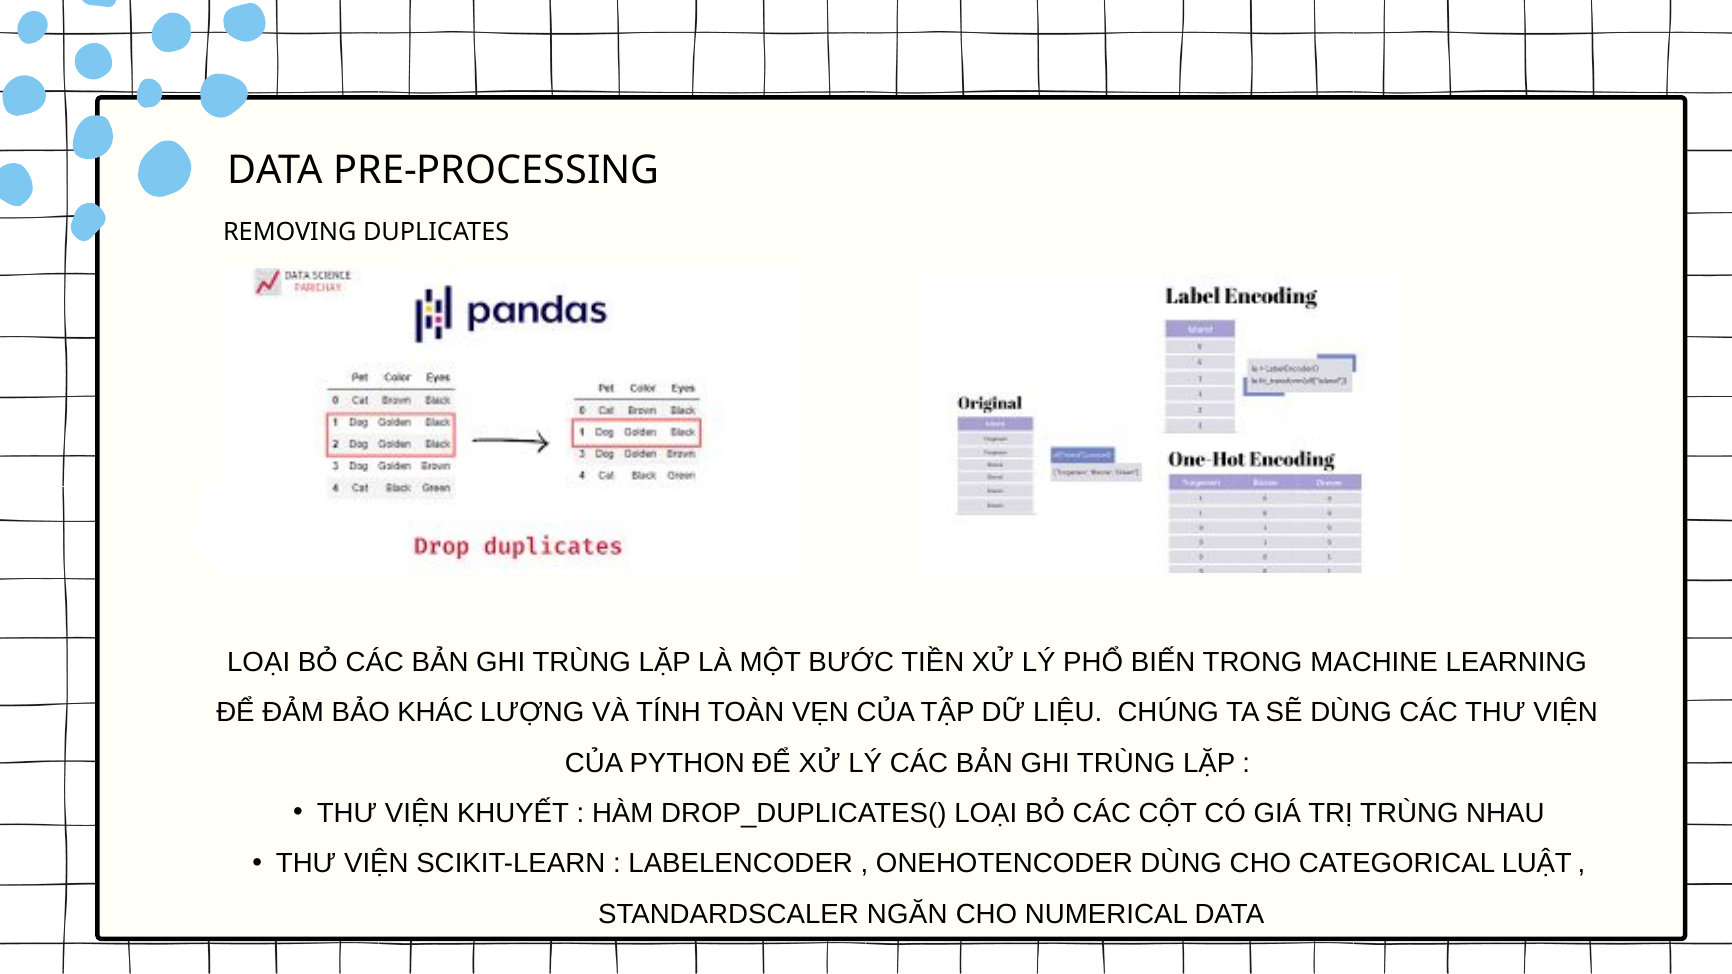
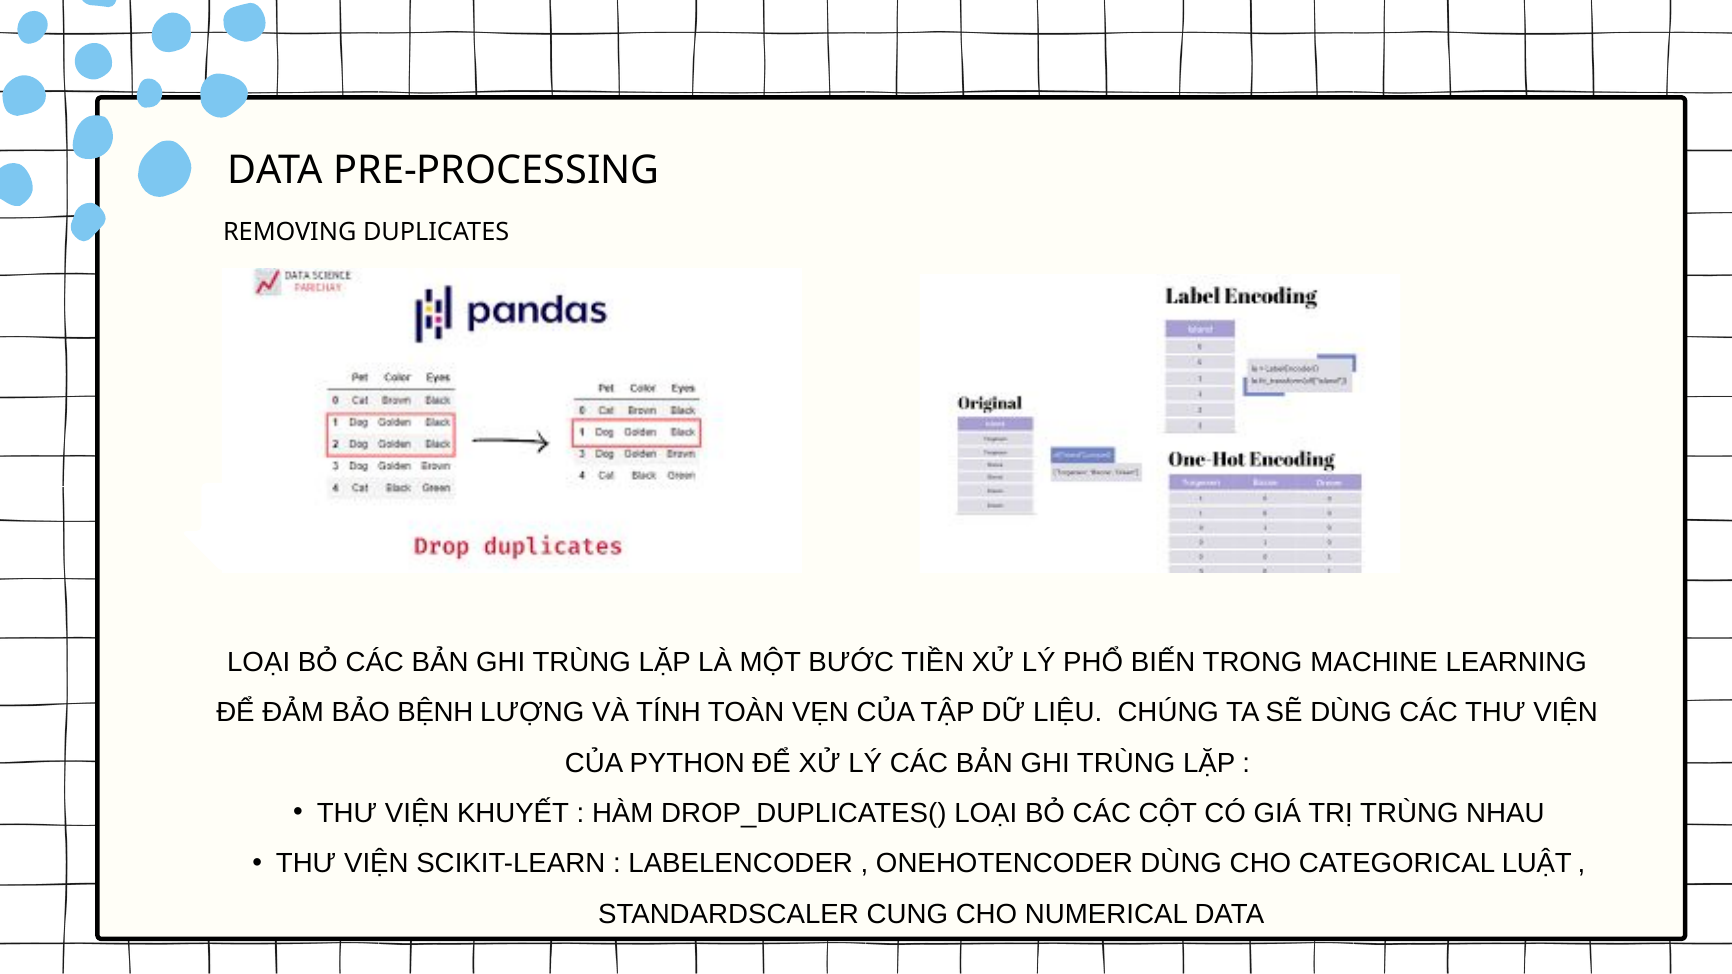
KHÁC: KHÁC -> BỆNH
NGĂN: NGĂN -> CUNG
